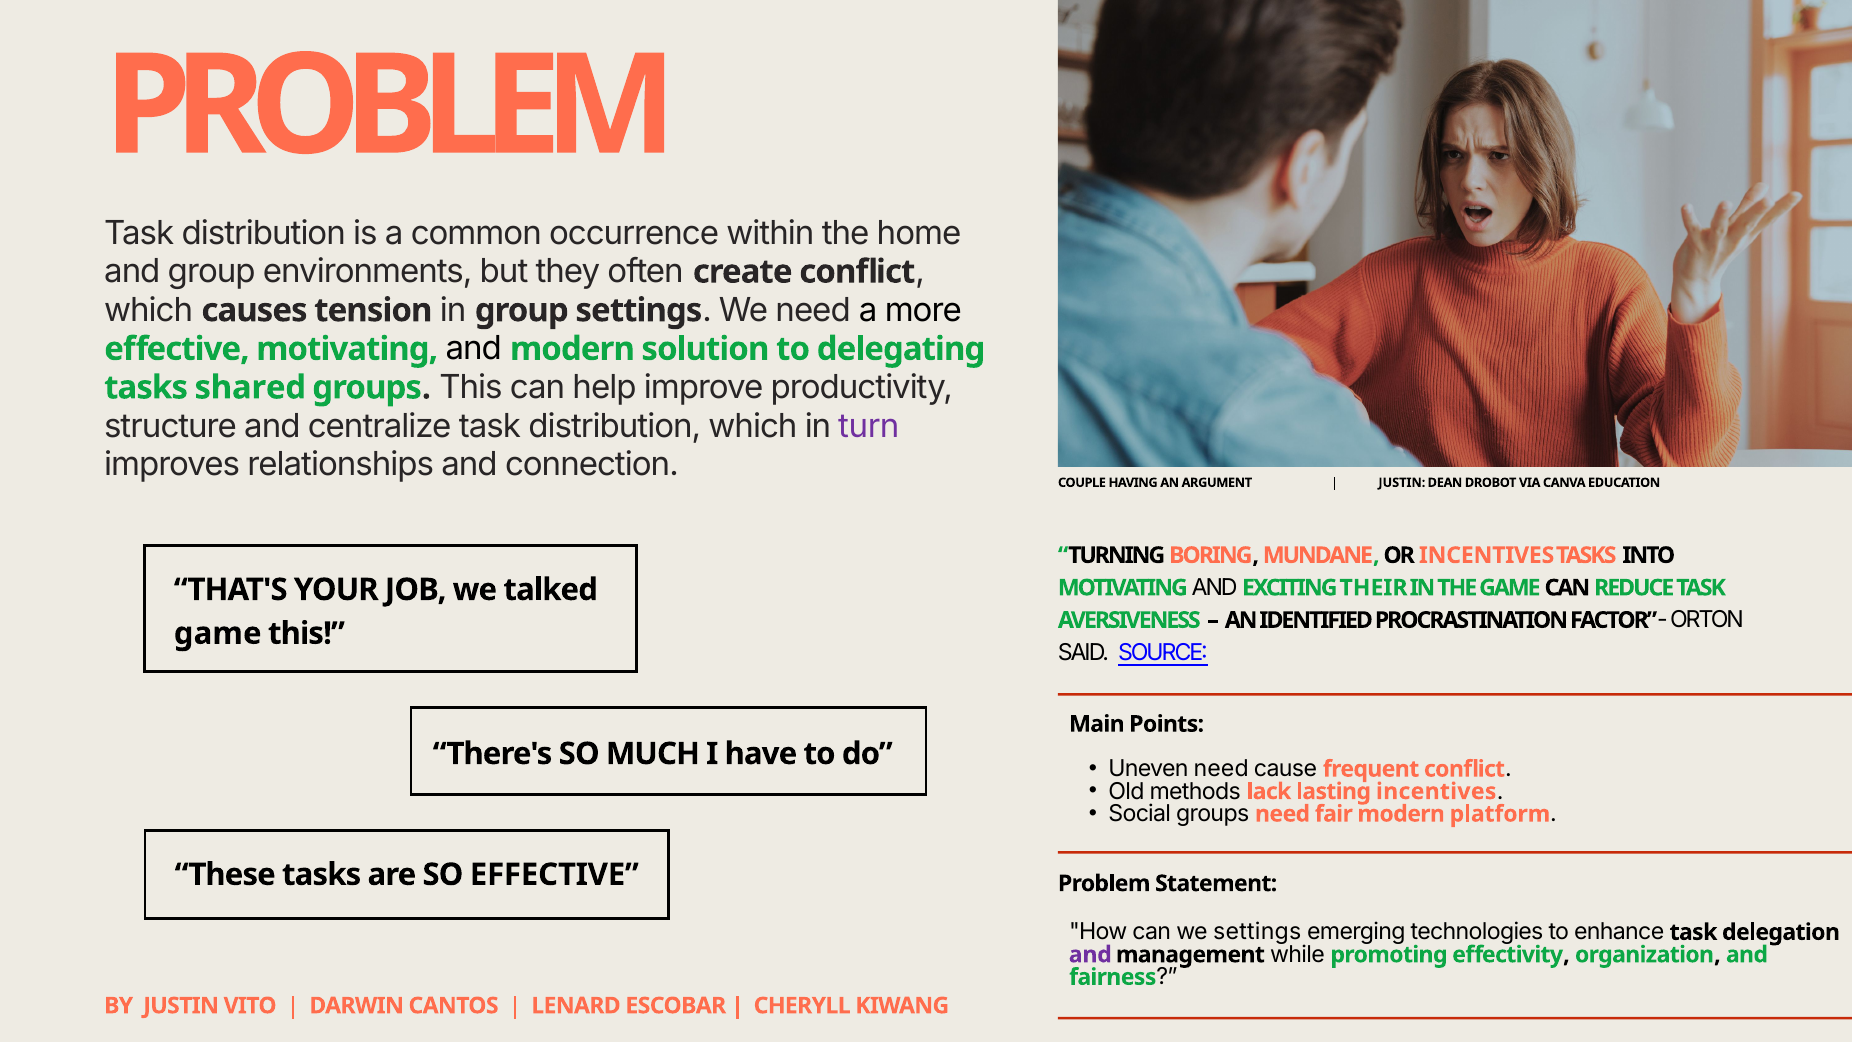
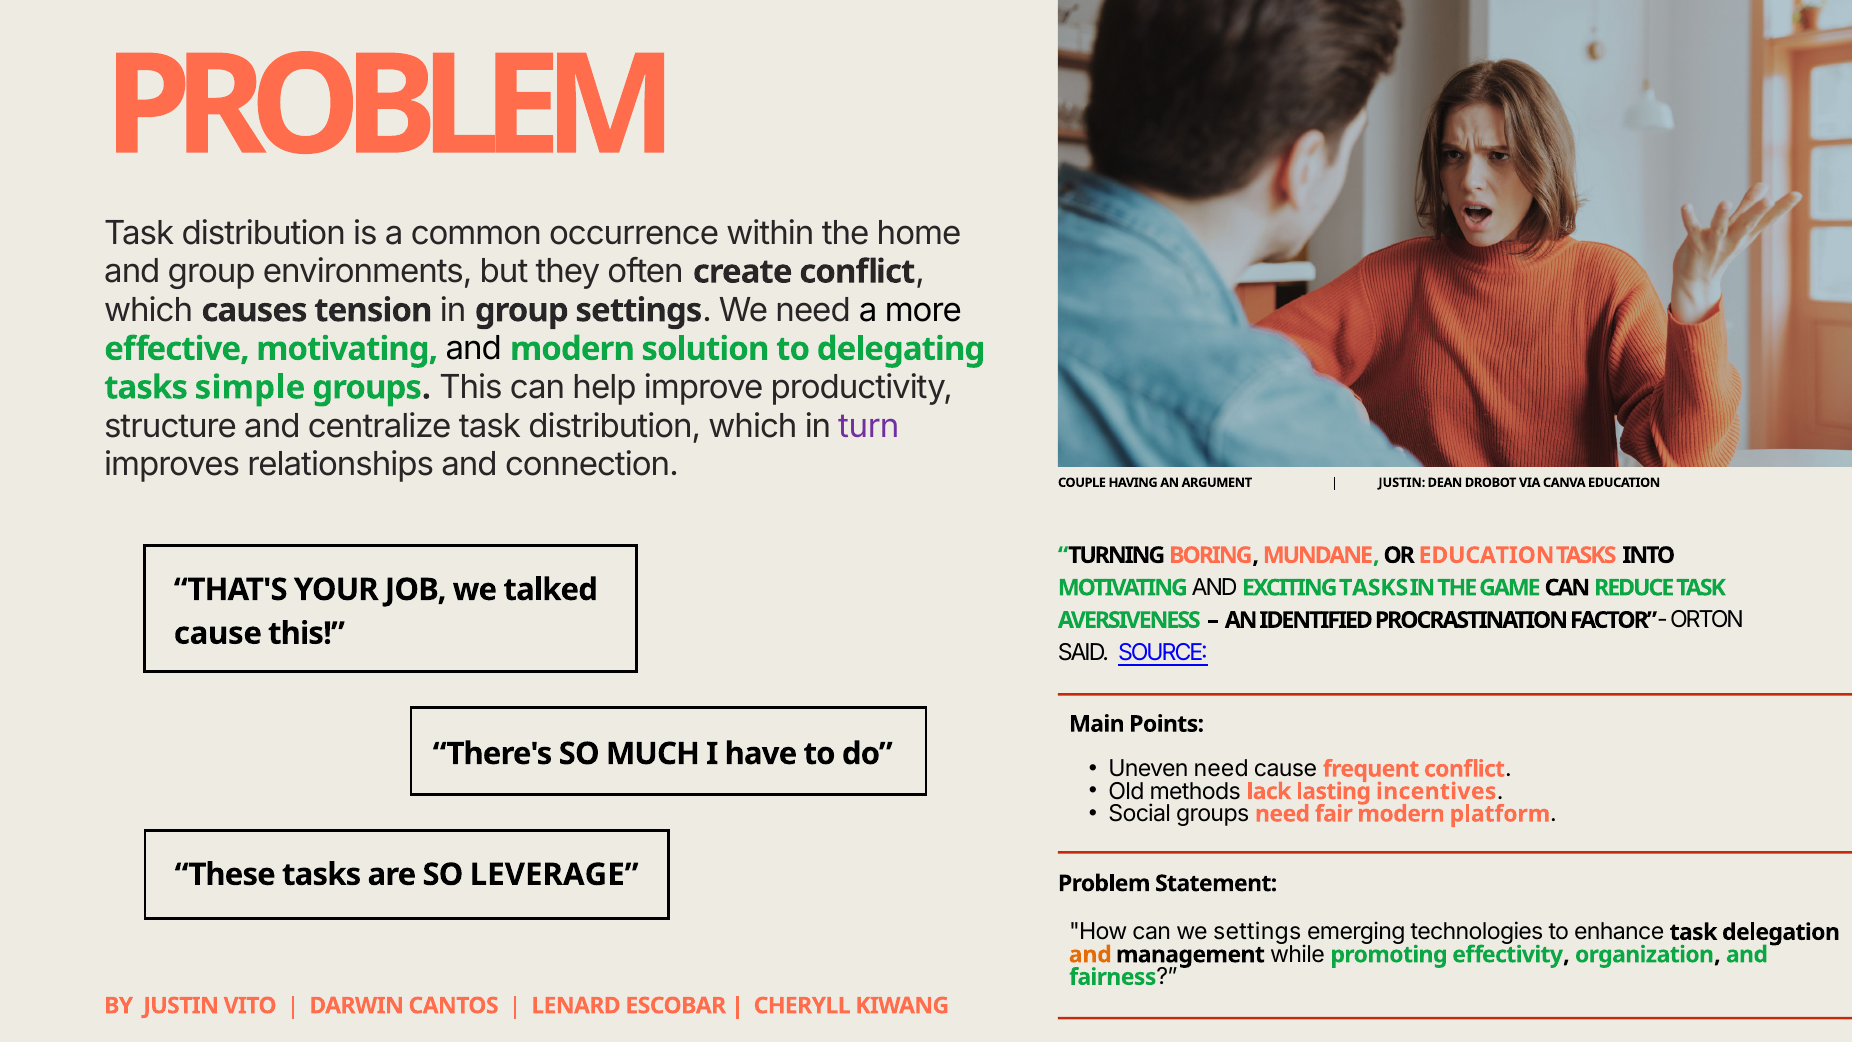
shared: shared -> simple
OR INCENTIVES: INCENTIVES -> EDUCATION
EXCITING THEIR: THEIR -> TASKS
game at (218, 633): game -> cause
SO EFFECTIVE: EFFECTIVE -> LEVERAGE
and at (1090, 954) colour: purple -> orange
